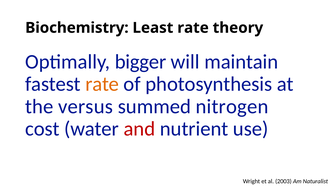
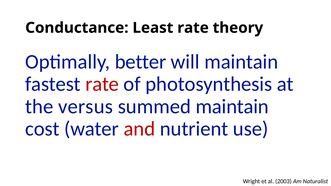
Biochemistry: Biochemistry -> Conductance
bigger: bigger -> better
rate at (102, 84) colour: orange -> red
summed nitrogen: nitrogen -> maintain
